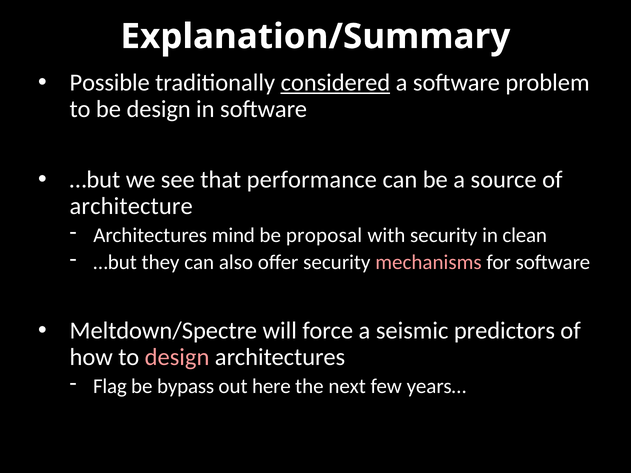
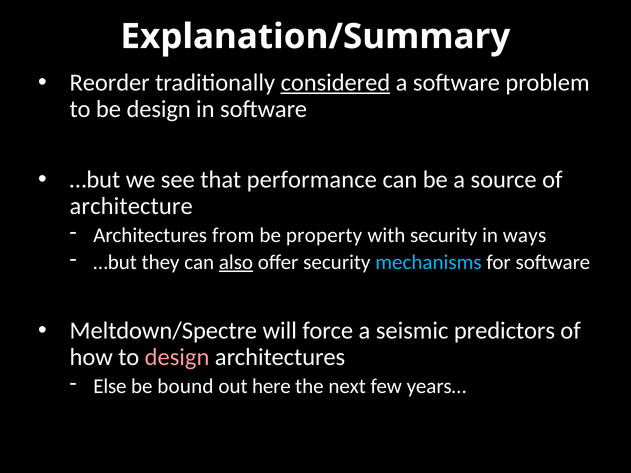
Possible: Possible -> Reorder
mind: mind -> from
proposal: proposal -> property
clean: clean -> ways
also underline: none -> present
mechanisms colour: pink -> light blue
Flag: Flag -> Else
bypass: bypass -> bound
